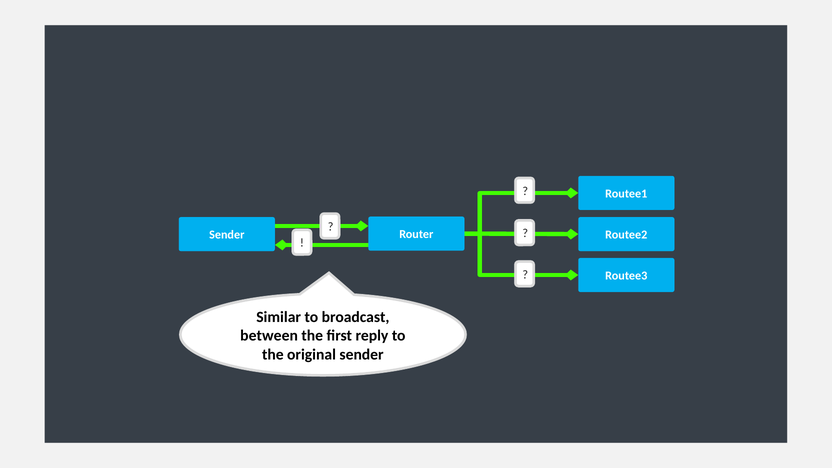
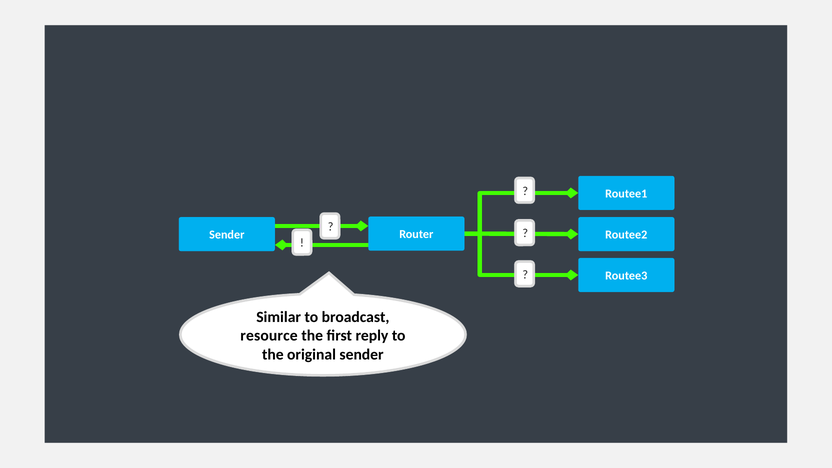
between: between -> resource
